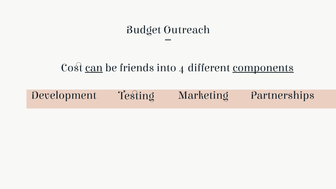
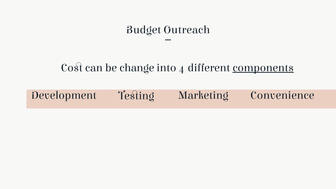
can underline: present -> none
friends: friends -> change
Partnerships: Partnerships -> Convenience
